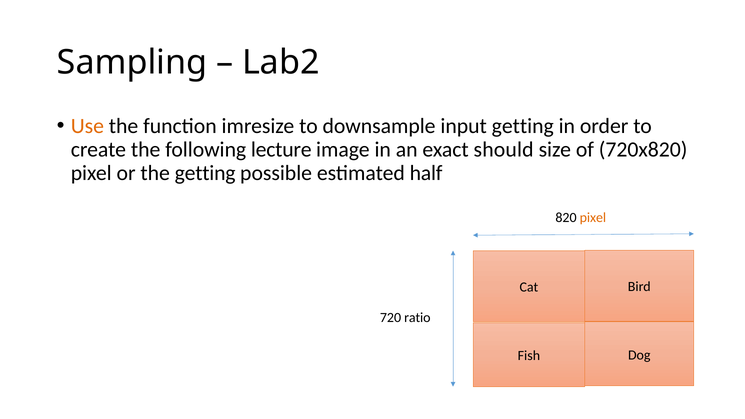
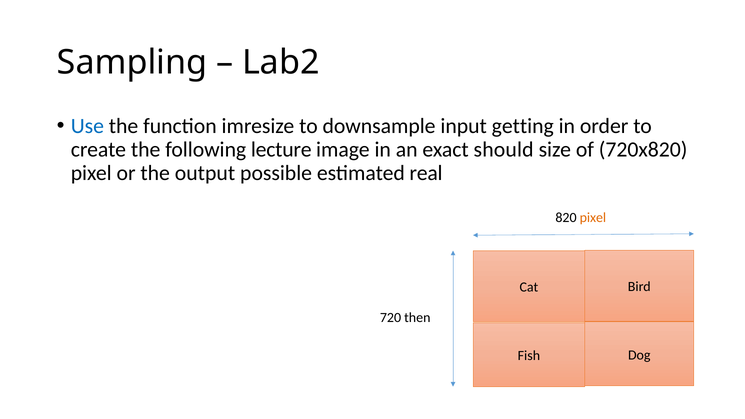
Use colour: orange -> blue
the getting: getting -> output
half: half -> real
ratio: ratio -> then
